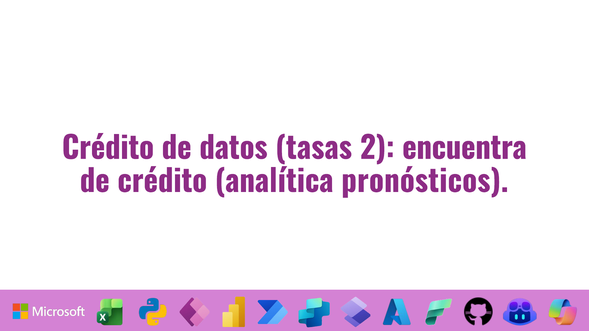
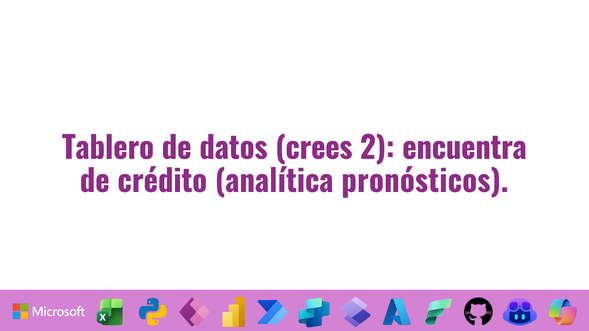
Crédito at (108, 149): Crédito -> Tablero
tasas: tasas -> crees
